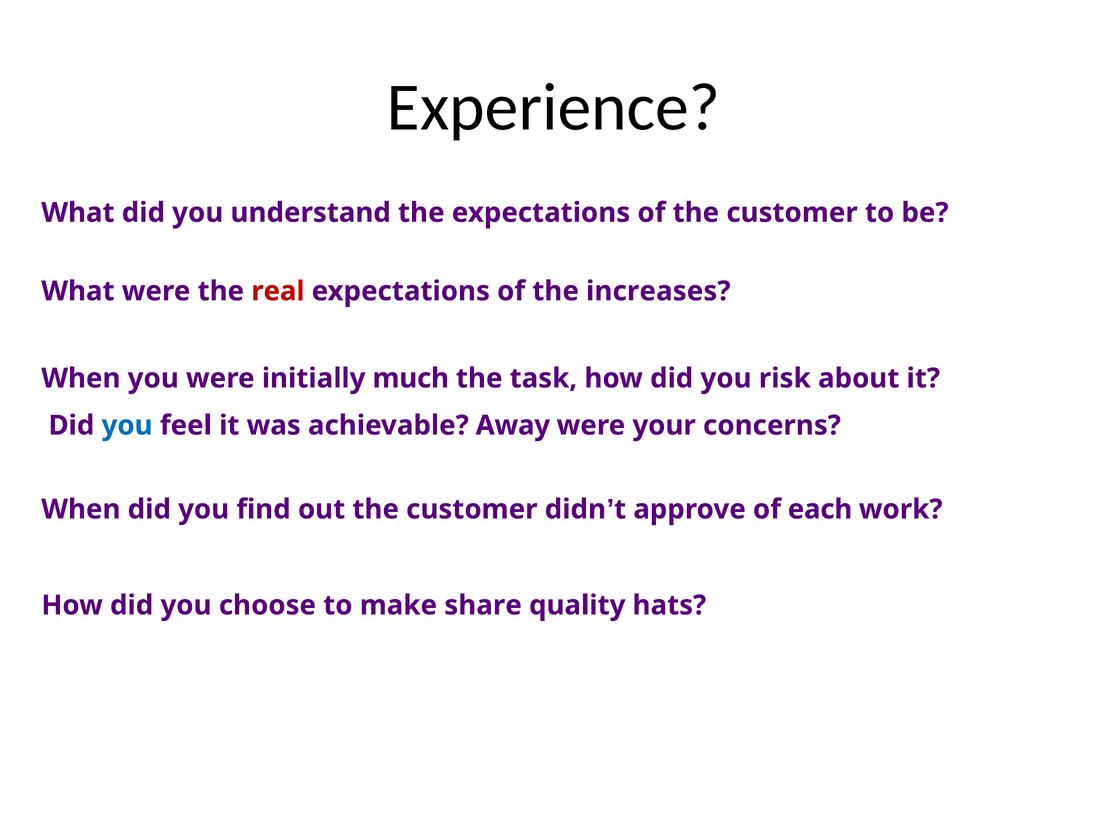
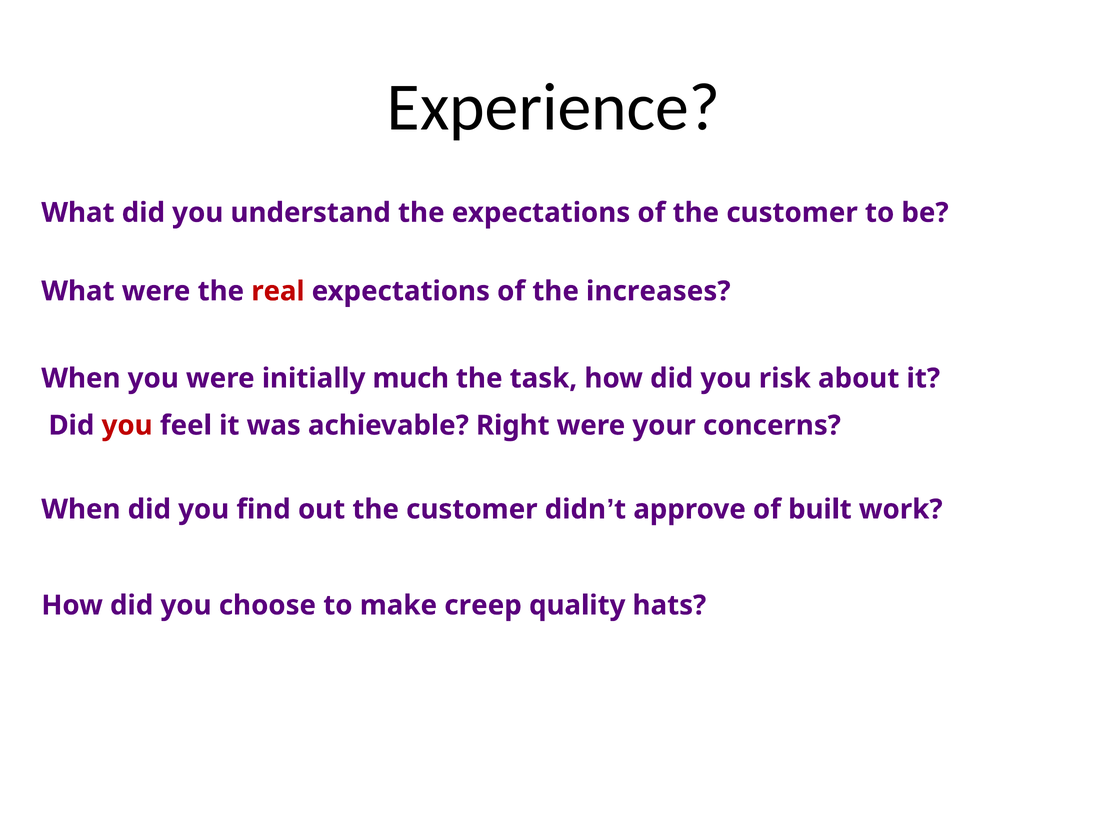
you at (127, 425) colour: blue -> red
Away: Away -> Right
each: each -> built
share: share -> creep
